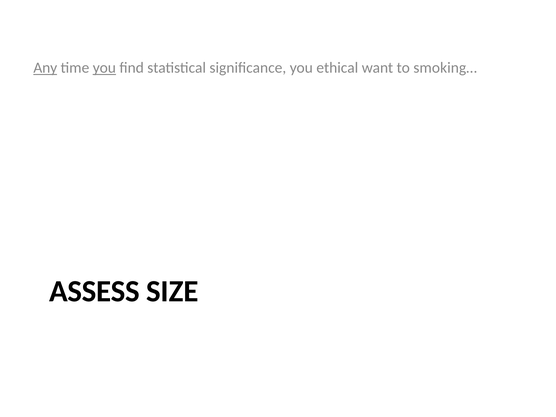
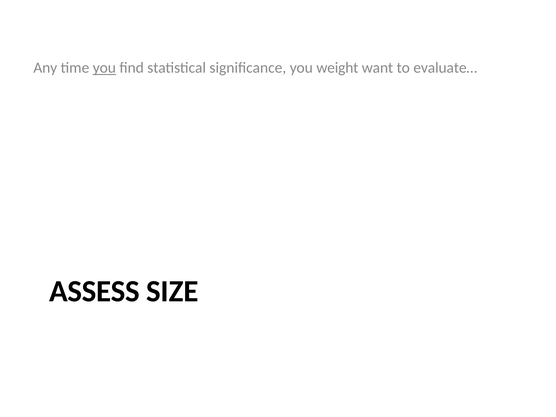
Any underline: present -> none
ethical: ethical -> weight
smoking…: smoking… -> evaluate…
